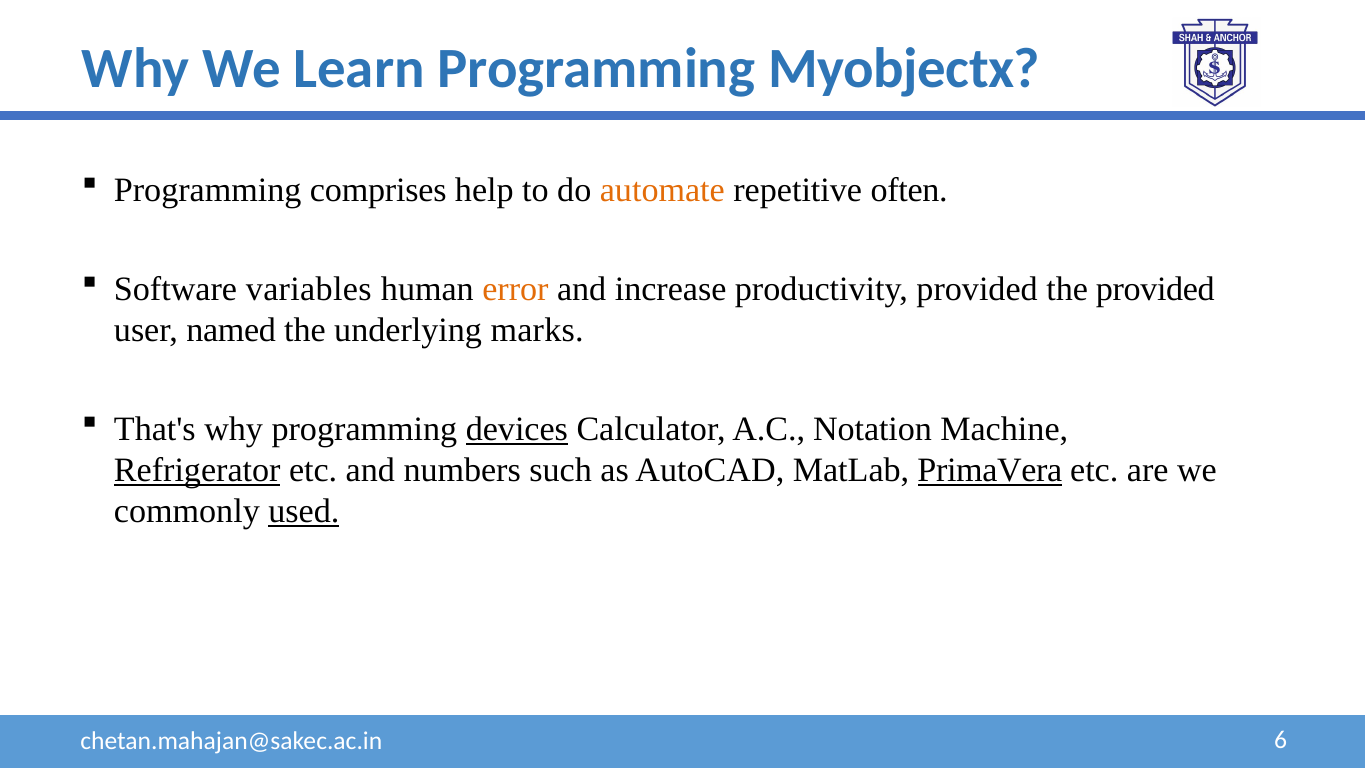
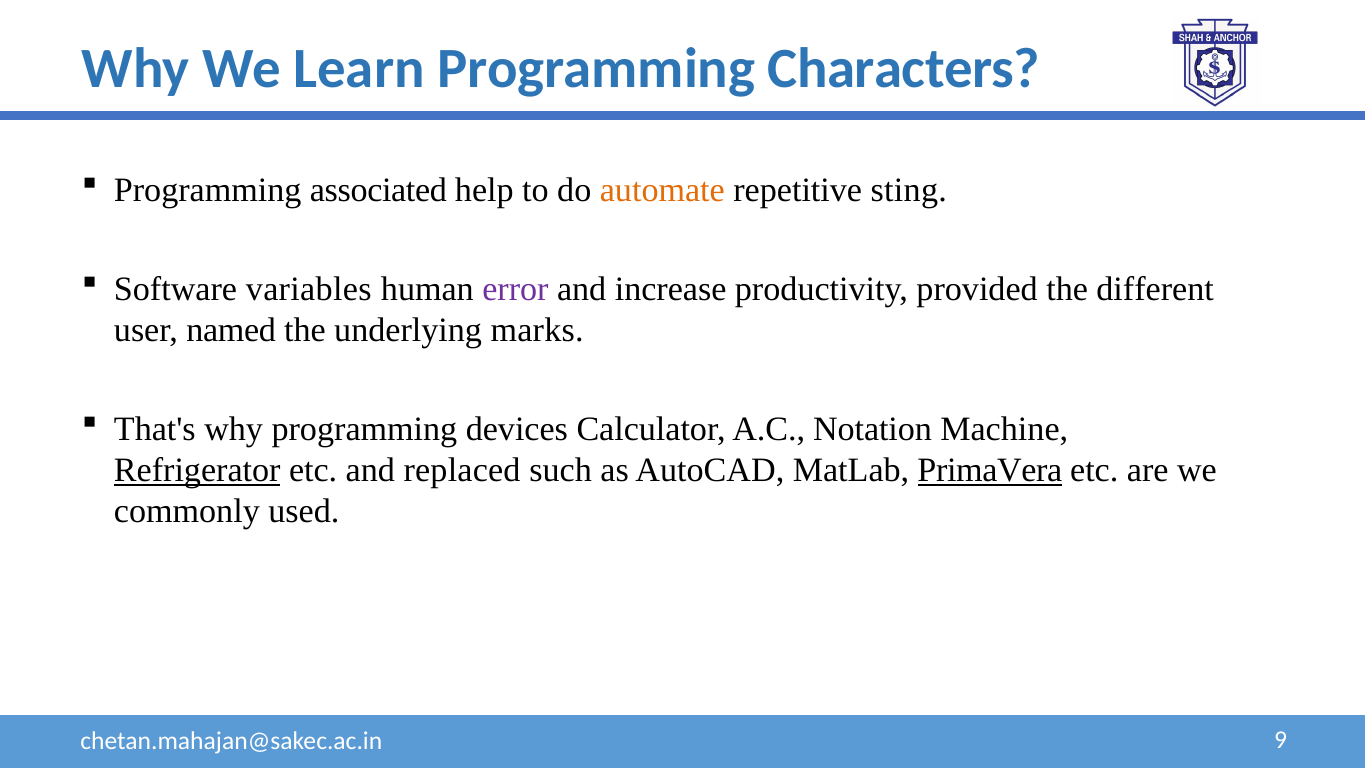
Myobjectx: Myobjectx -> Characters
comprises: comprises -> associated
often: often -> sting
error colour: orange -> purple
the provided: provided -> different
devices underline: present -> none
numbers: numbers -> replaced
used underline: present -> none
6: 6 -> 9
